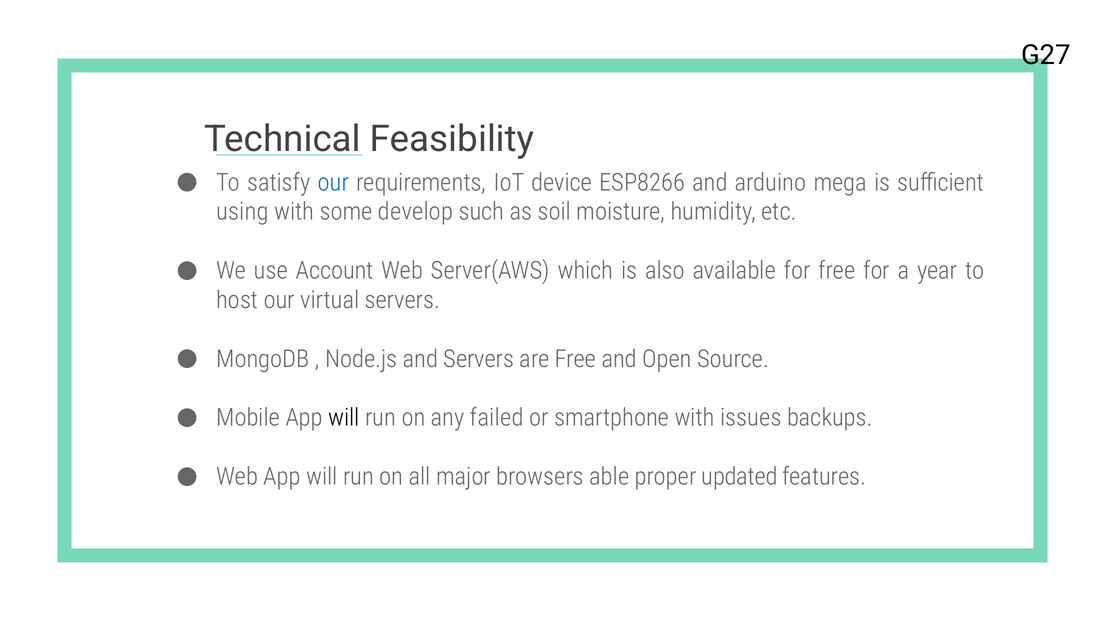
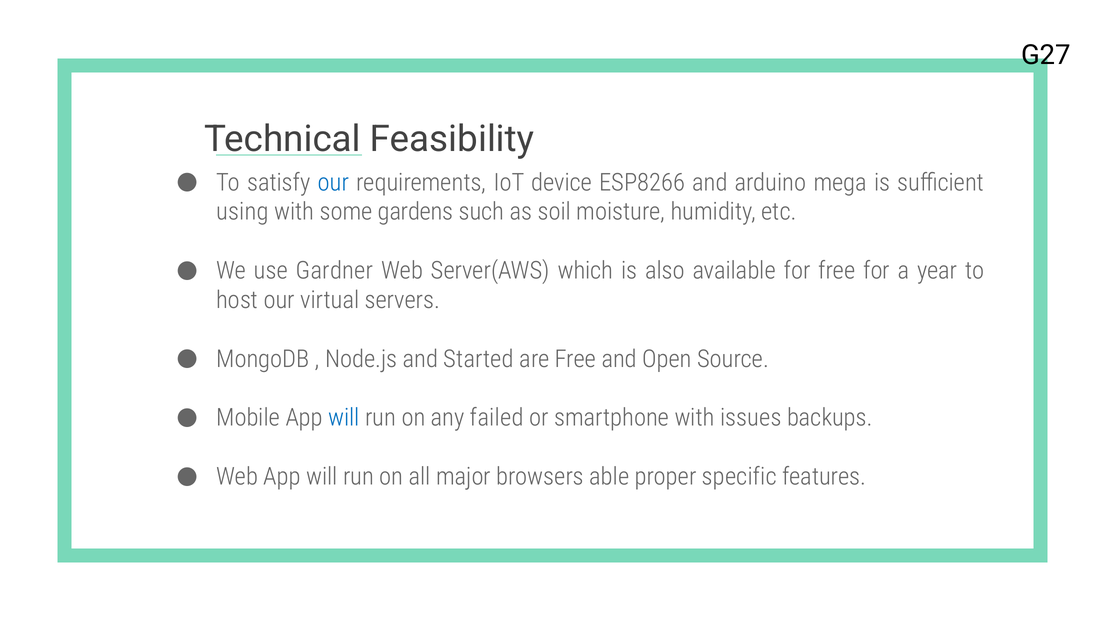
develop: develop -> gardens
Account: Account -> Gardner
and Servers: Servers -> Started
will at (344, 418) colour: black -> blue
updated: updated -> specific
